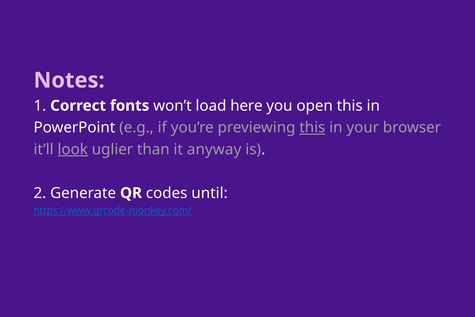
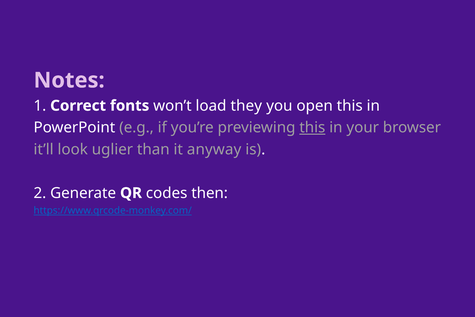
here: here -> they
look underline: present -> none
until: until -> then
